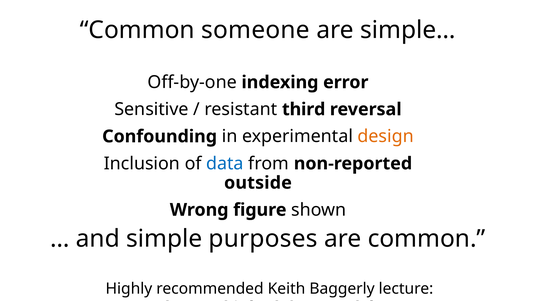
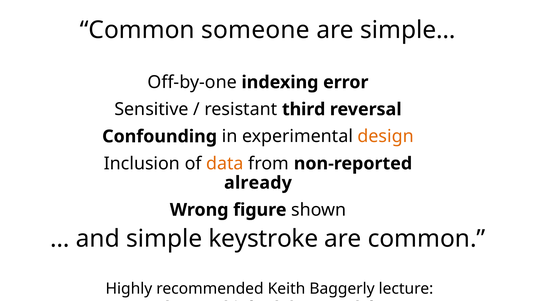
data colour: blue -> orange
outside: outside -> already
purposes: purposes -> keystroke
